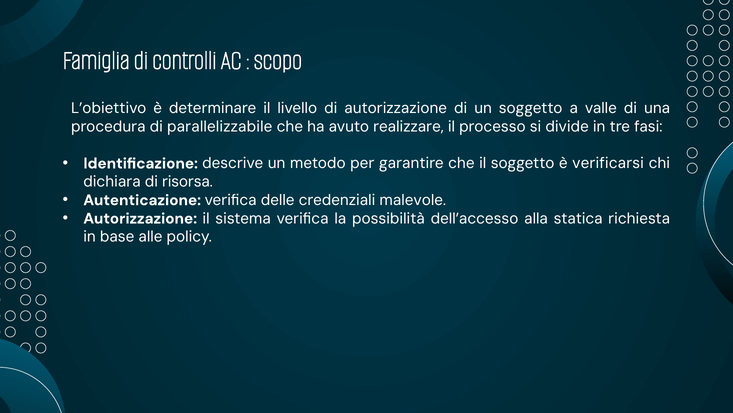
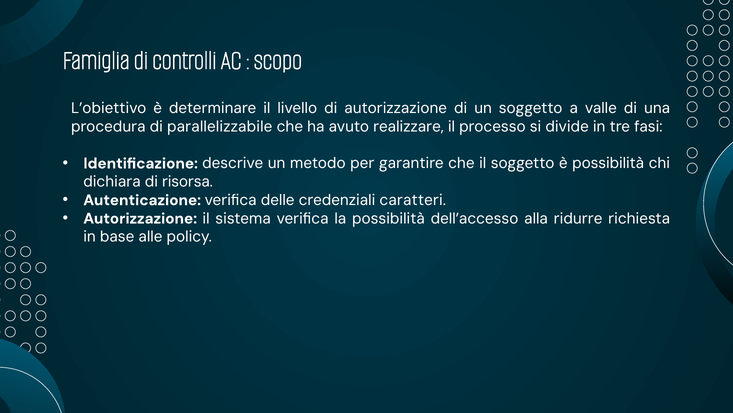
è verificarsi: verificarsi -> possibilità
malevole: malevole -> caratteri
statica: statica -> ridurre
